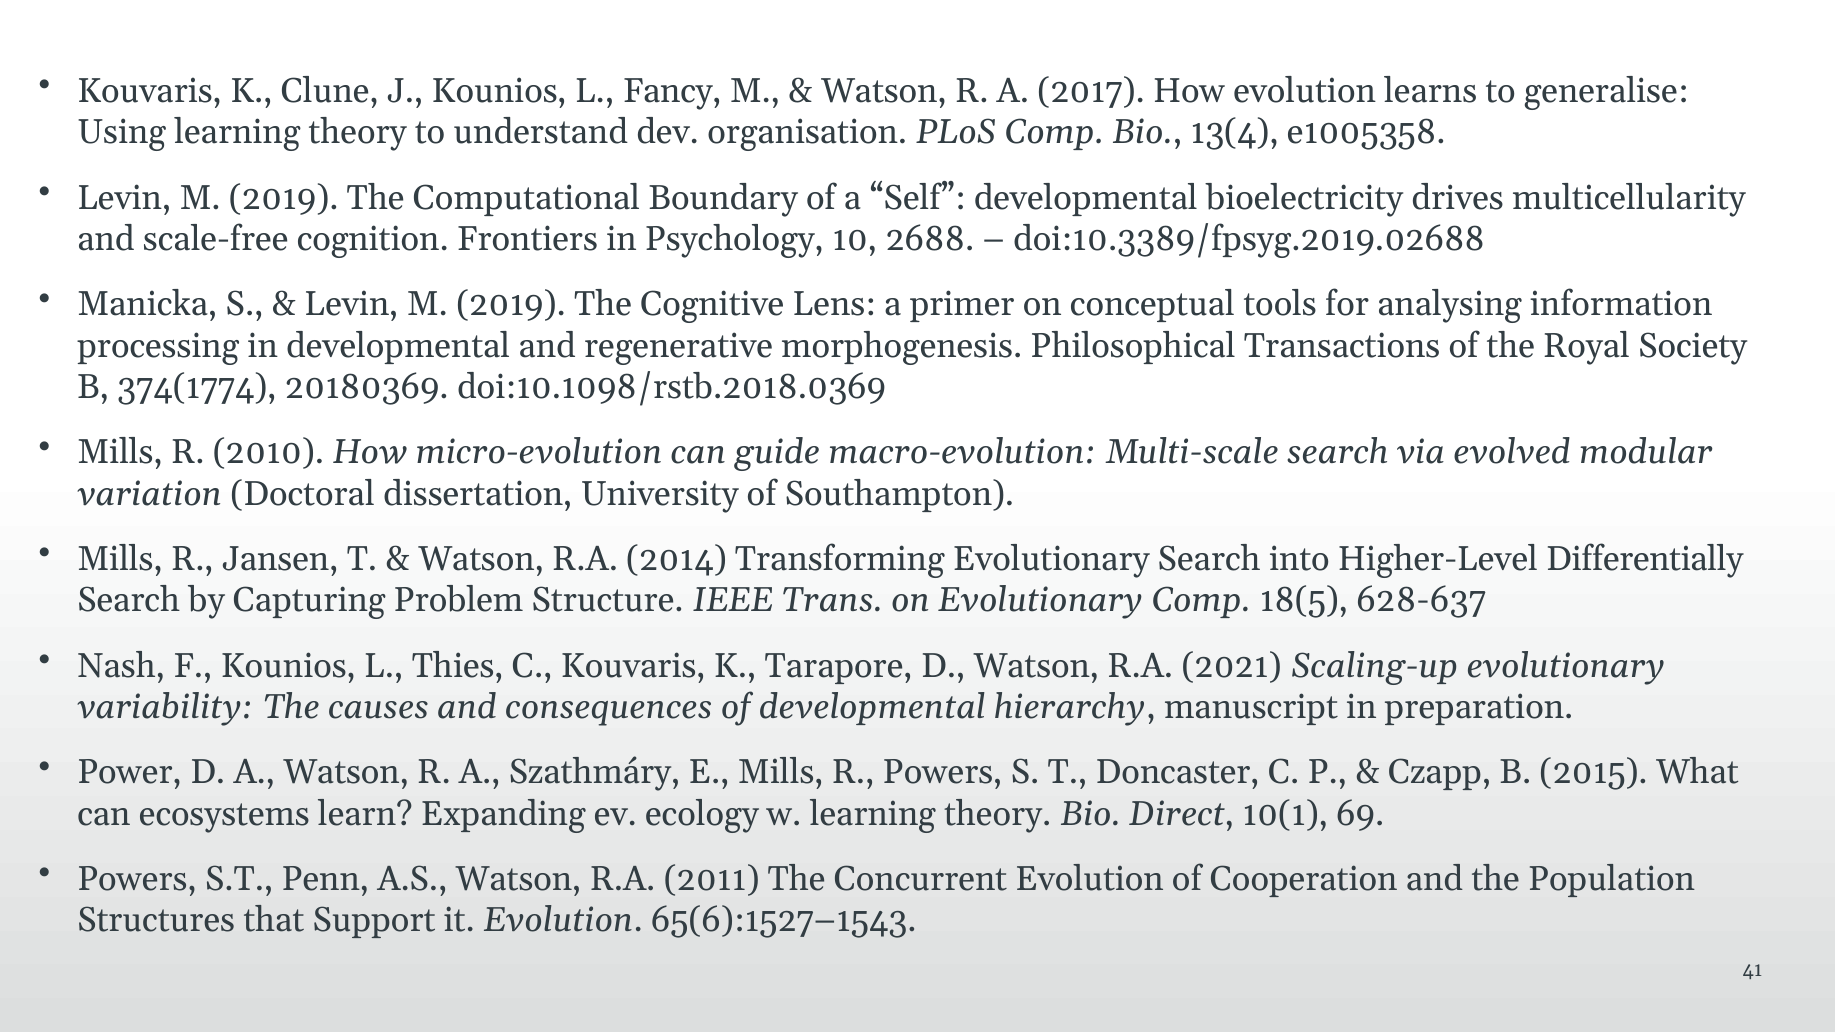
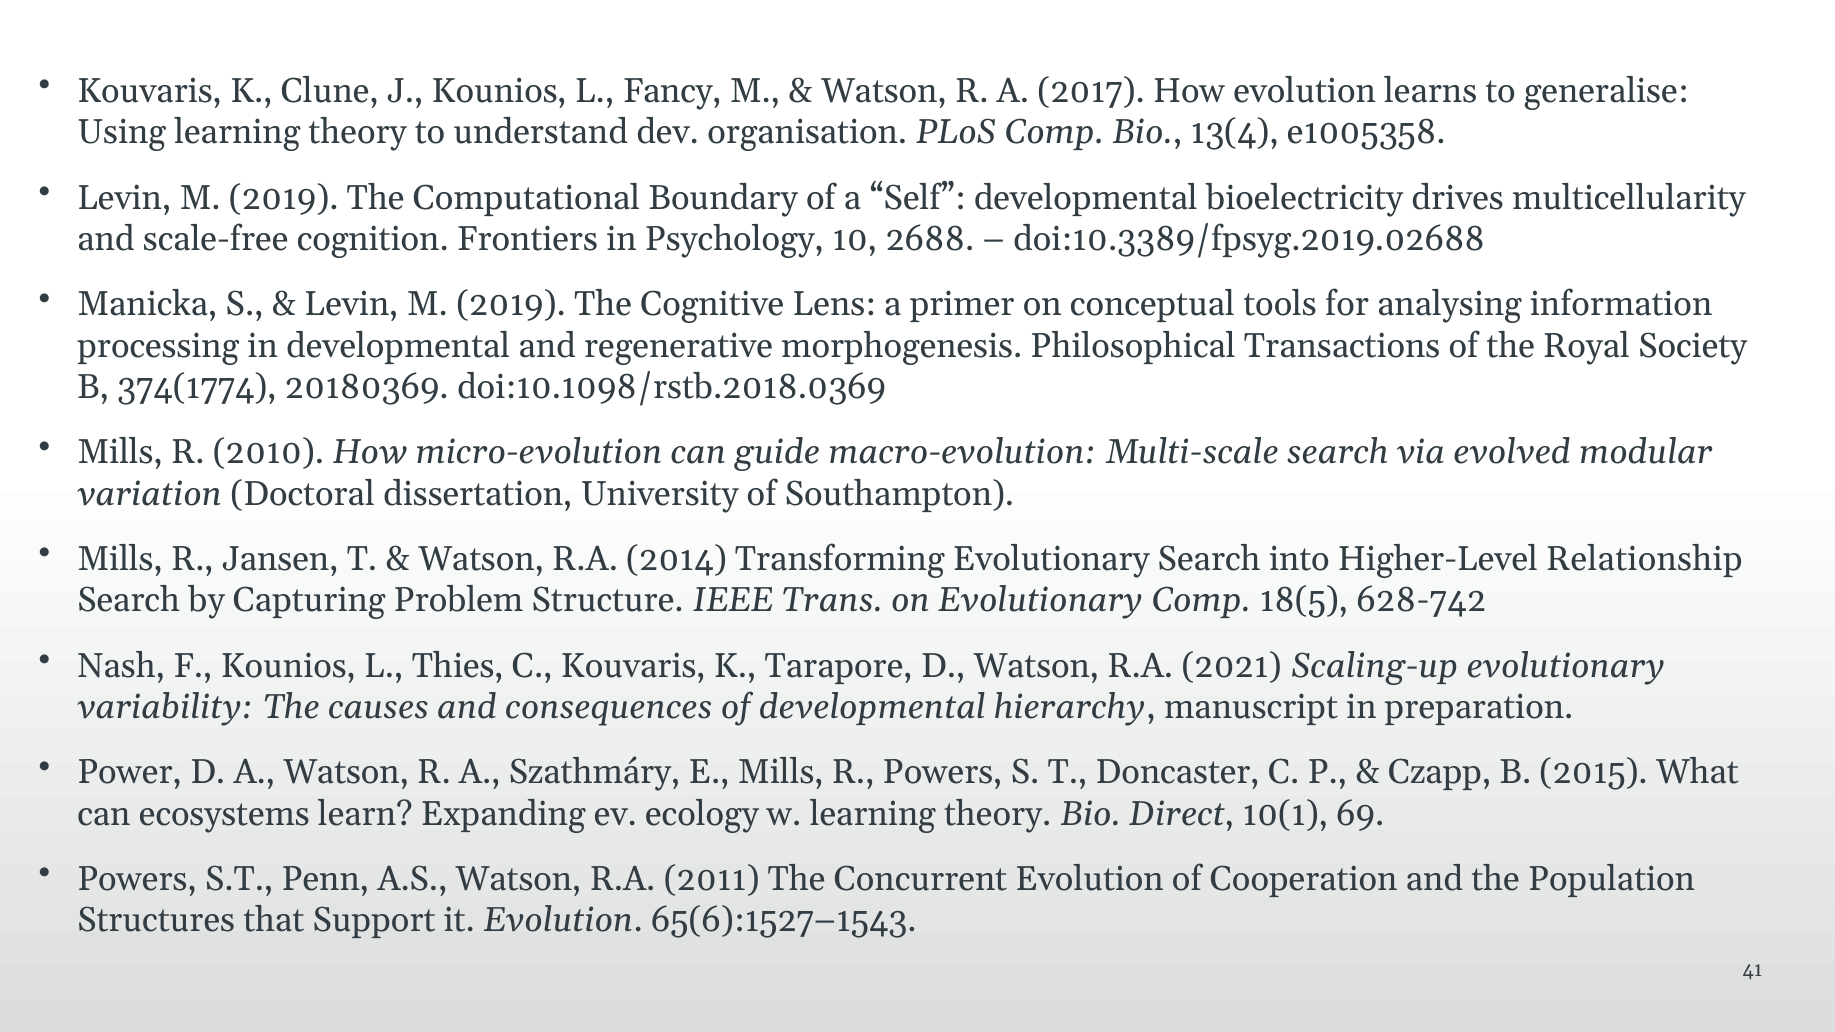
Differentially: Differentially -> Relationship
628-637: 628-637 -> 628-742
